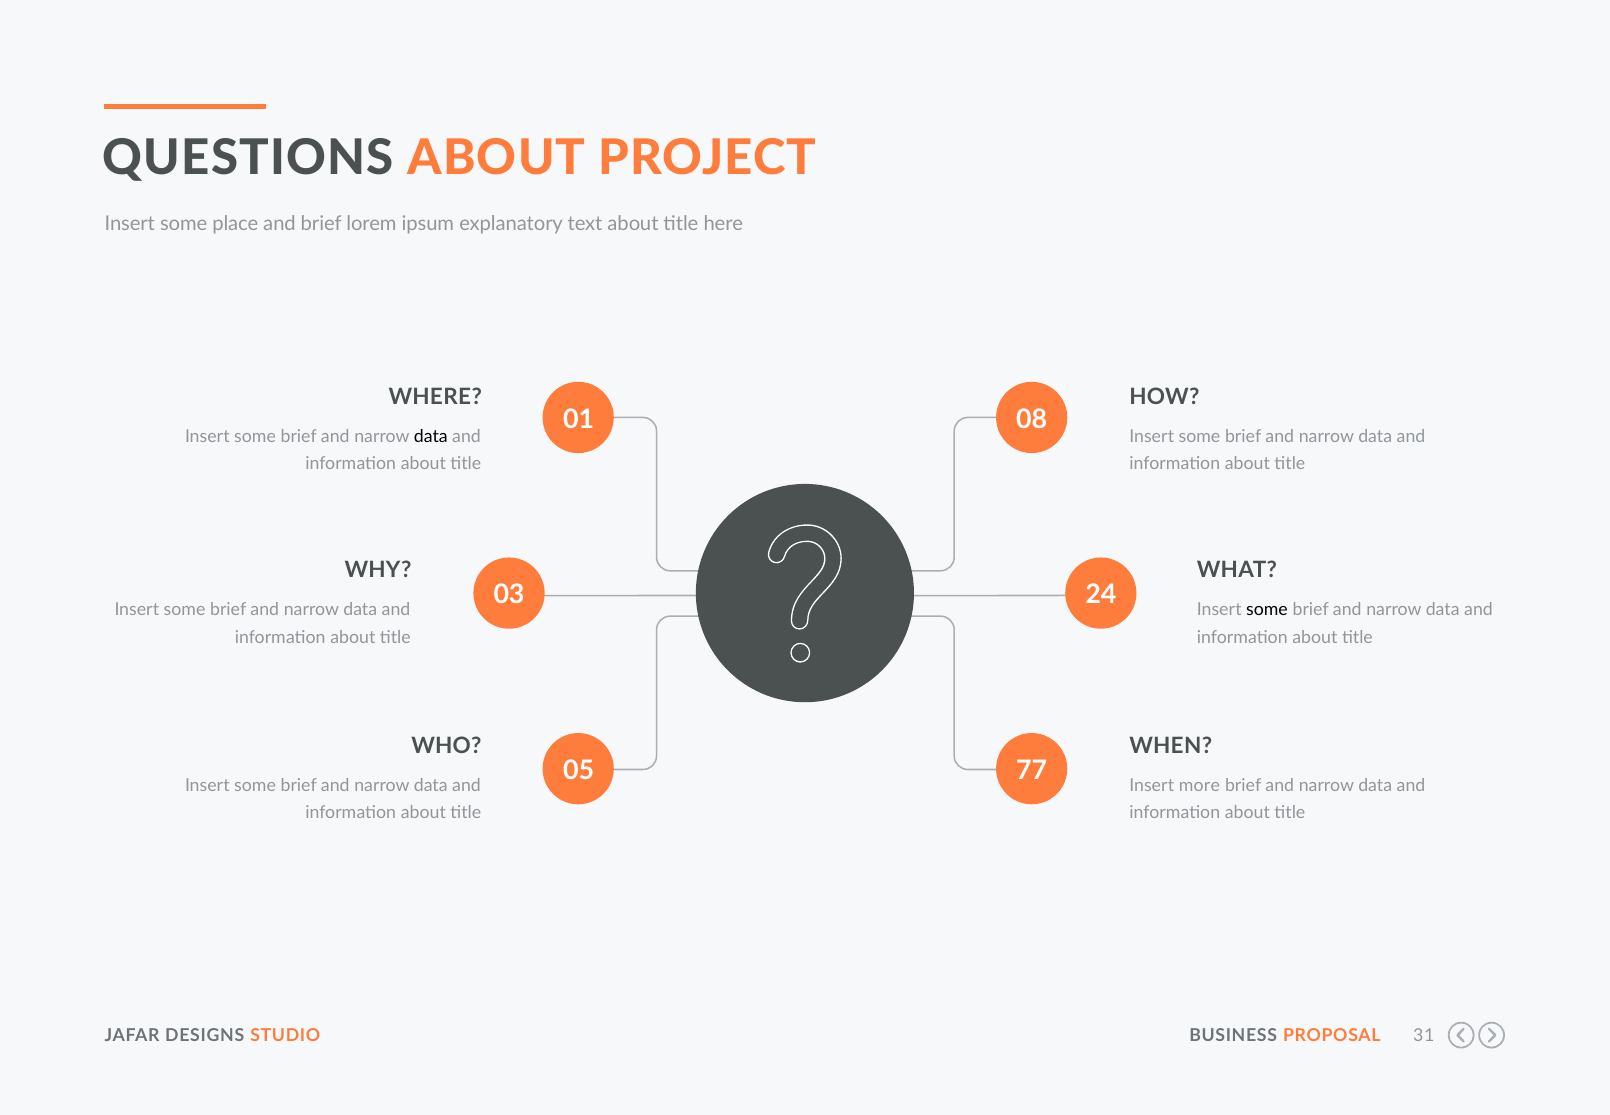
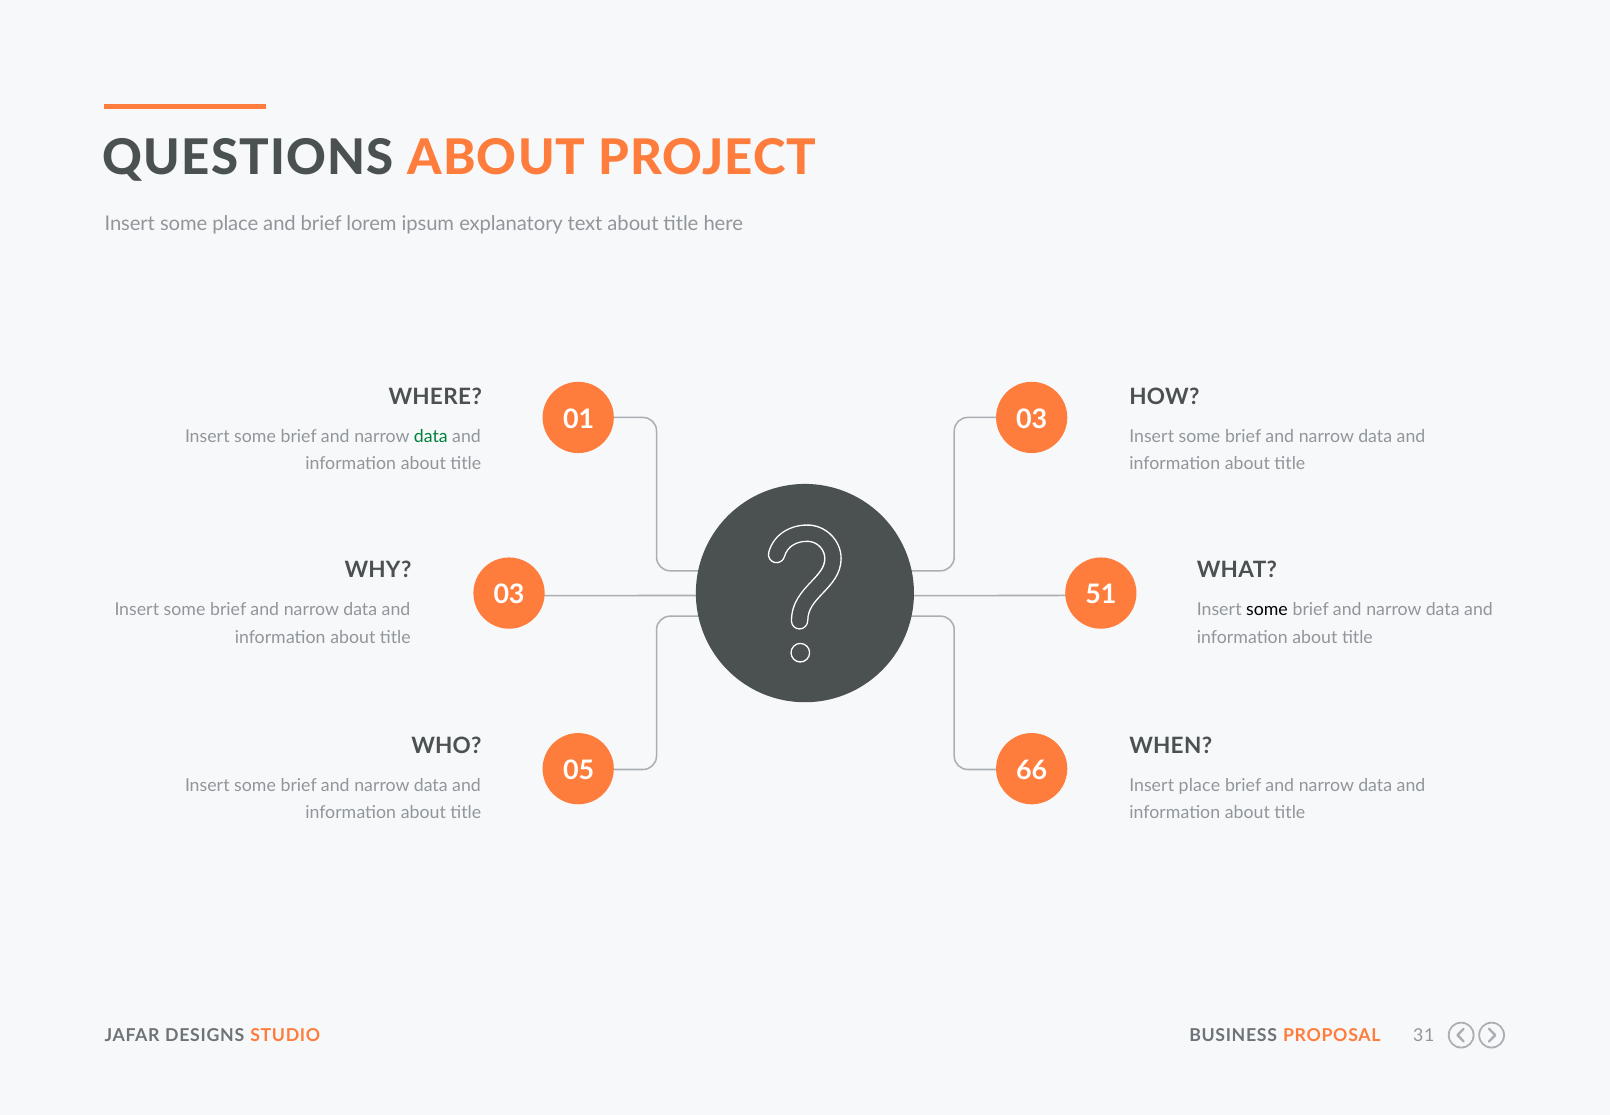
01 08: 08 -> 03
data at (431, 436) colour: black -> green
24: 24 -> 51
77: 77 -> 66
Insert more: more -> place
